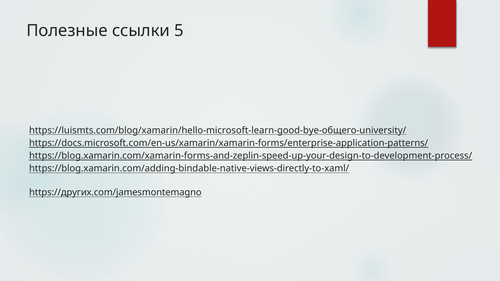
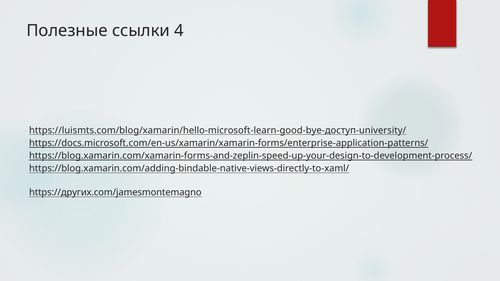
5: 5 -> 4
https://luismts.com/blog/xamarin/hello-microsoft-learn-good-bye-общего-university/: https://luismts.com/blog/xamarin/hello-microsoft-learn-good-bye-общего-university/ -> https://luismts.com/blog/xamarin/hello-microsoft-learn-good-bye-доступ-university/
